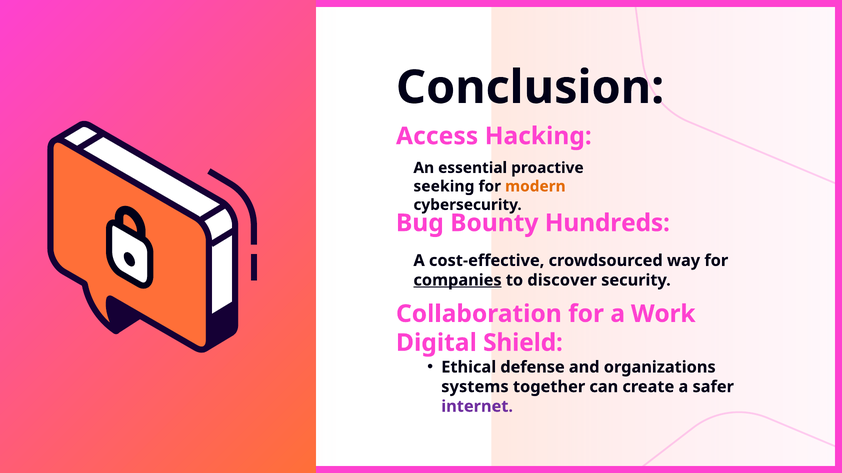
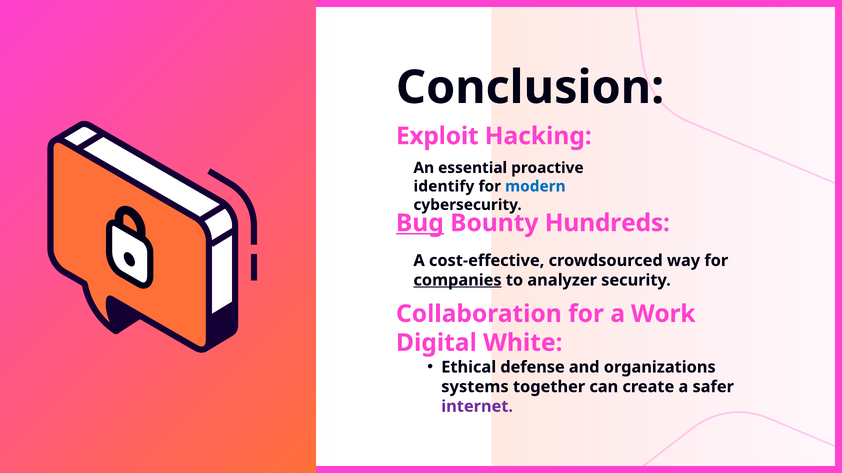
Access: Access -> Exploit
seeking: seeking -> identify
modern colour: orange -> blue
Bug underline: none -> present
discover: discover -> analyzer
Shield: Shield -> White
